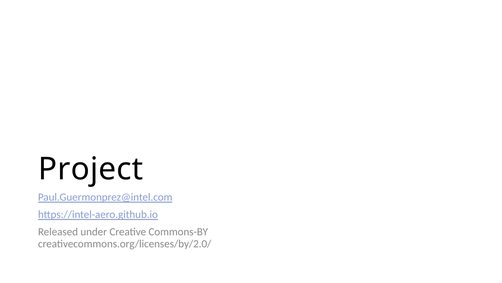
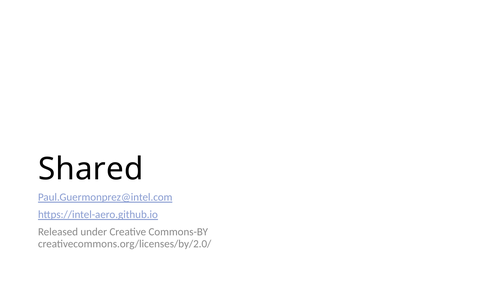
Project: Project -> Shared
